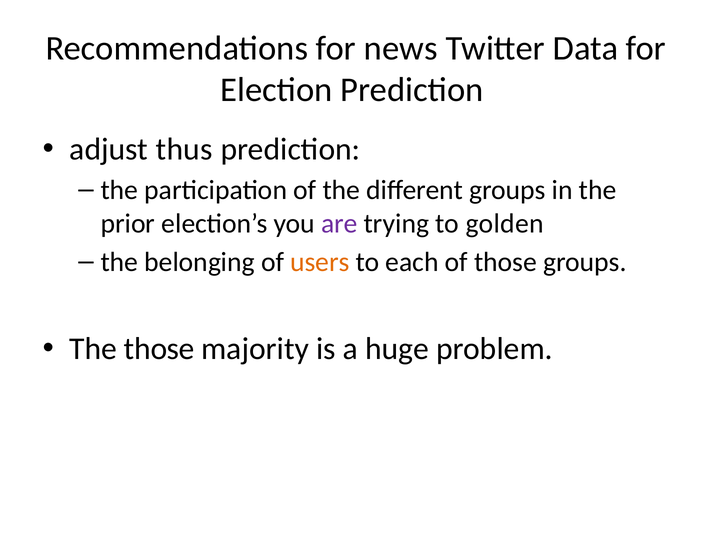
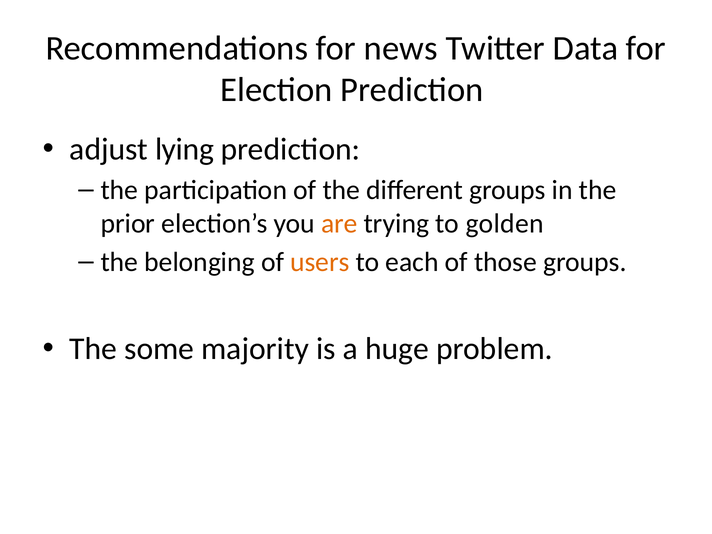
thus: thus -> lying
are colour: purple -> orange
The those: those -> some
